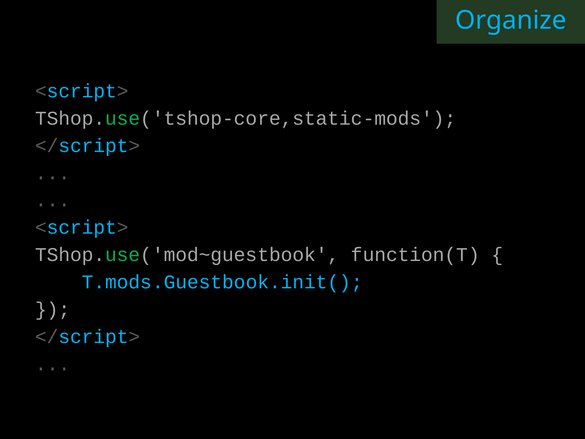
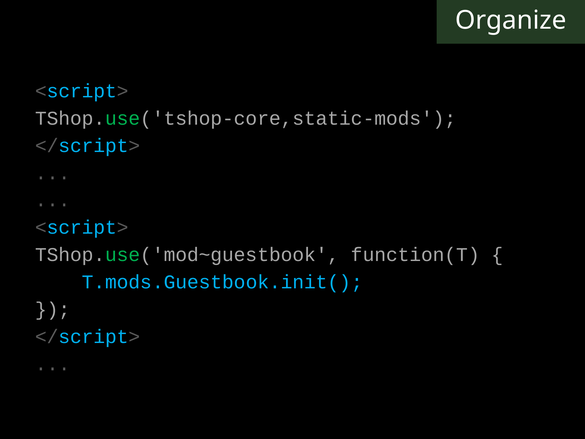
Organize colour: light blue -> white
